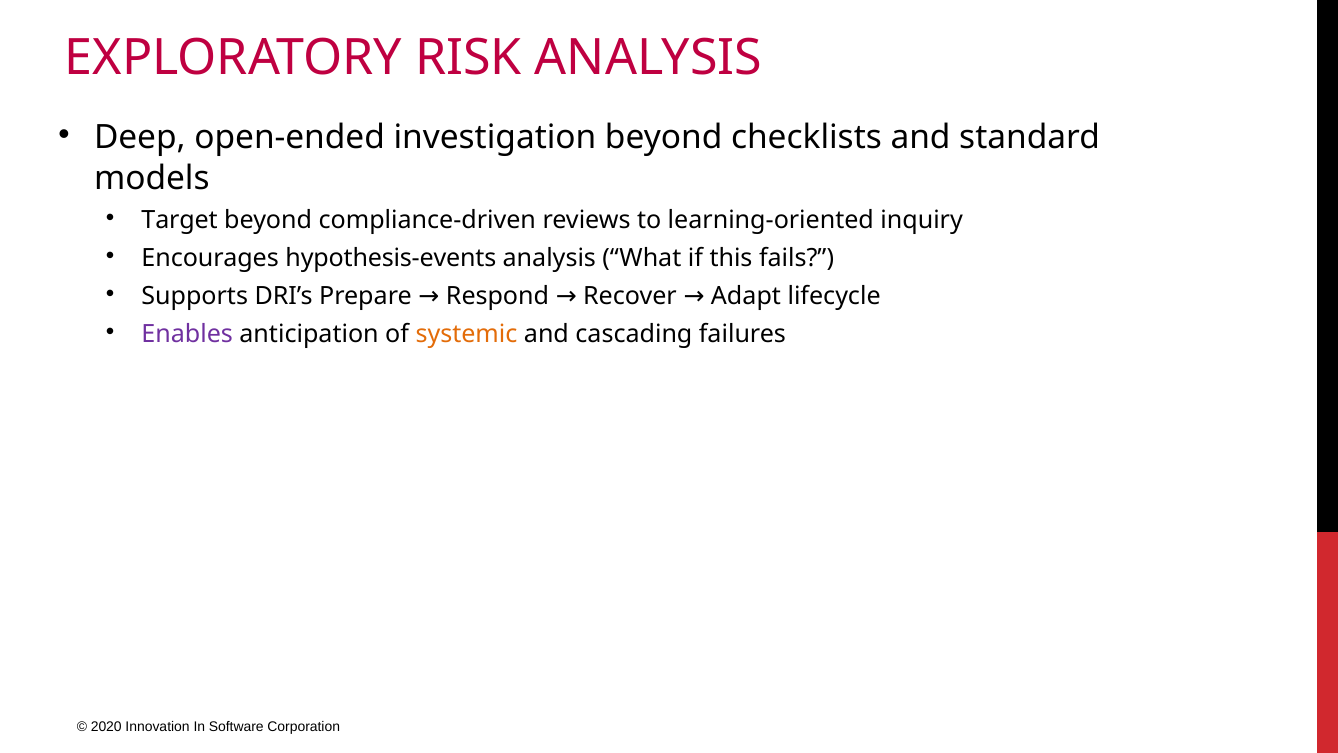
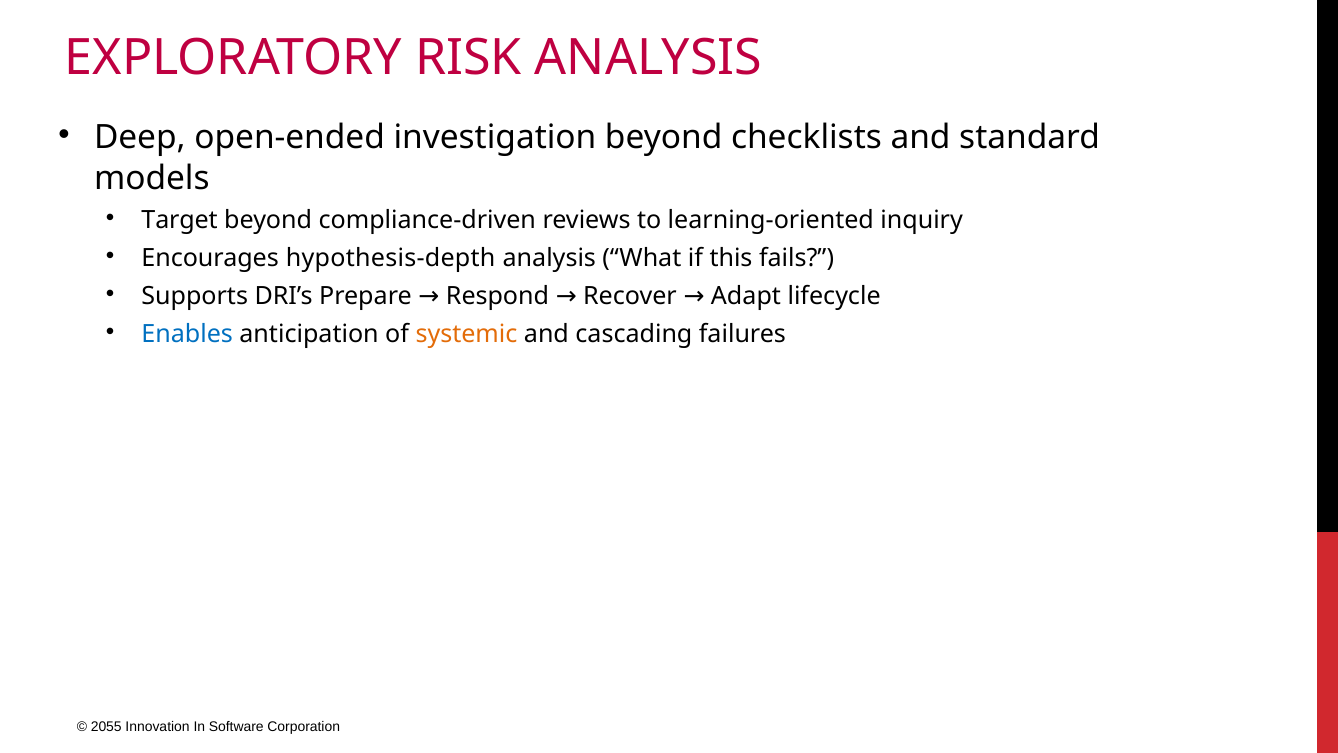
hypothesis-events: hypothesis-events -> hypothesis-depth
Enables colour: purple -> blue
2020: 2020 -> 2055
